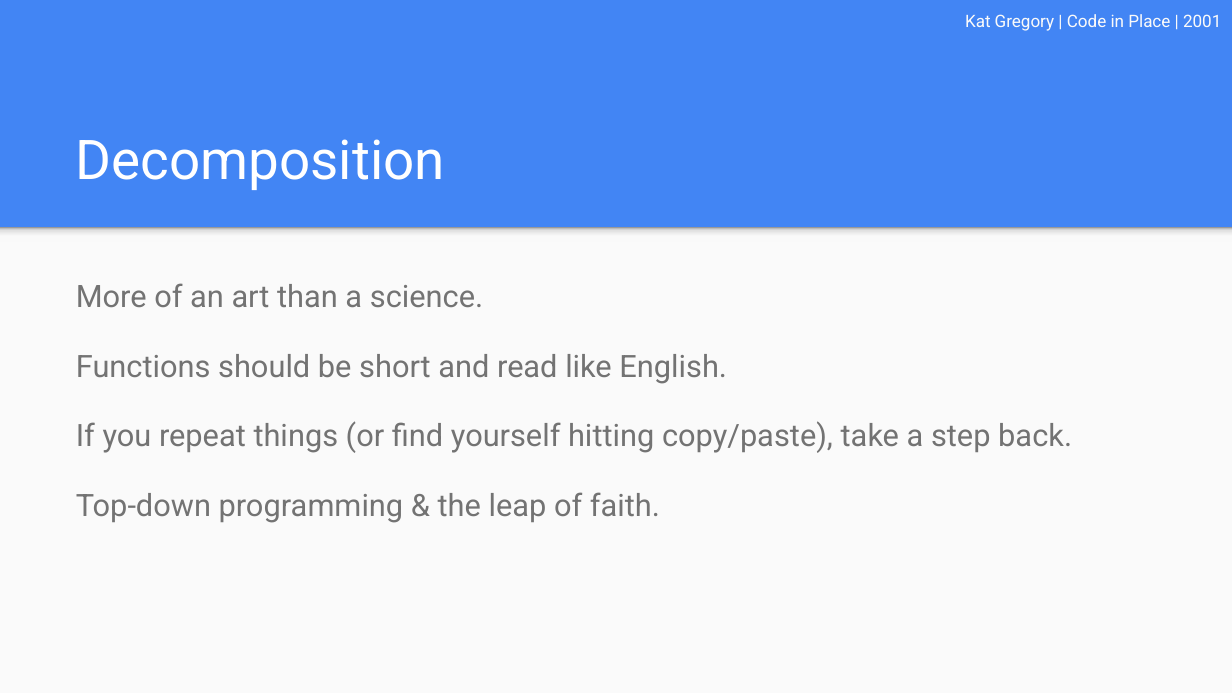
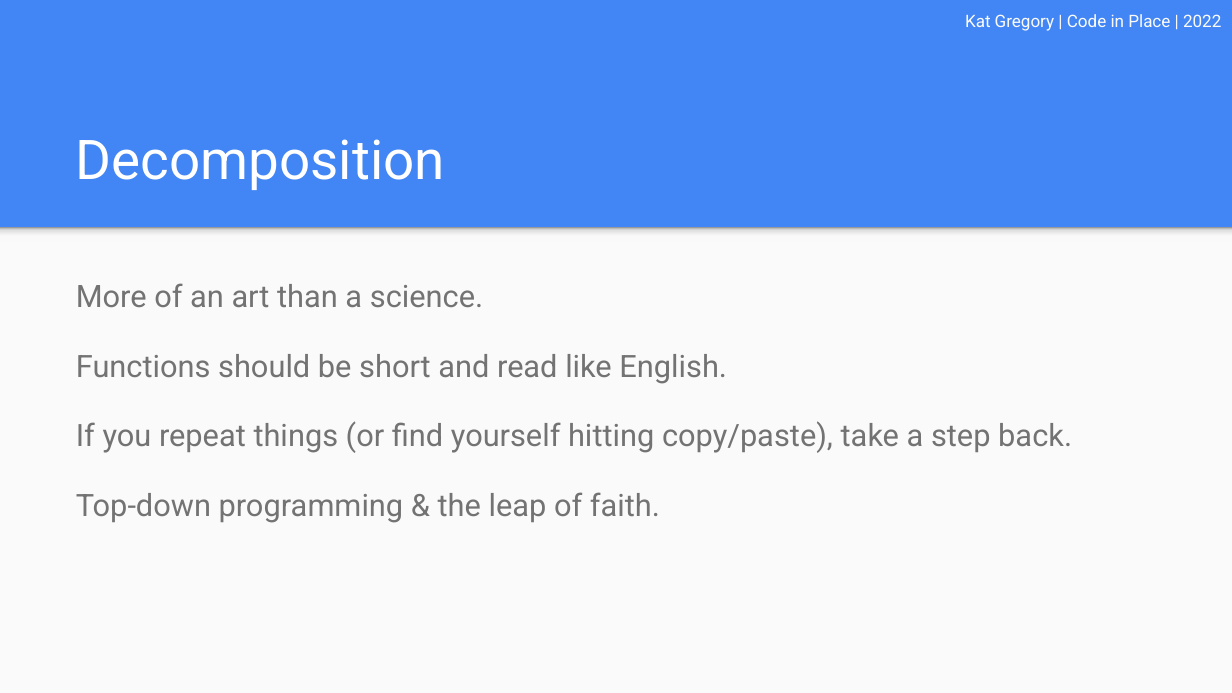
2001: 2001 -> 2022
